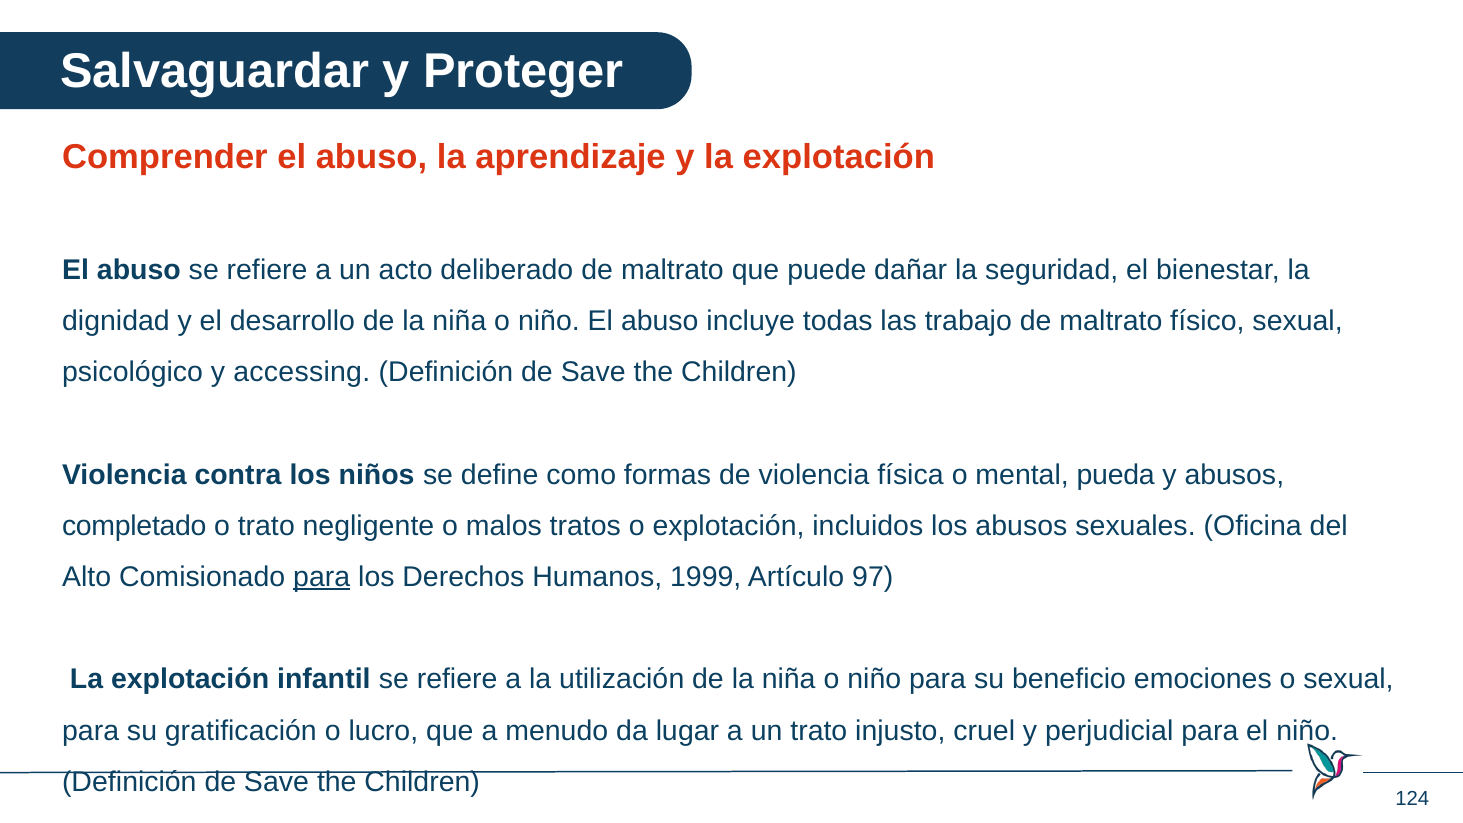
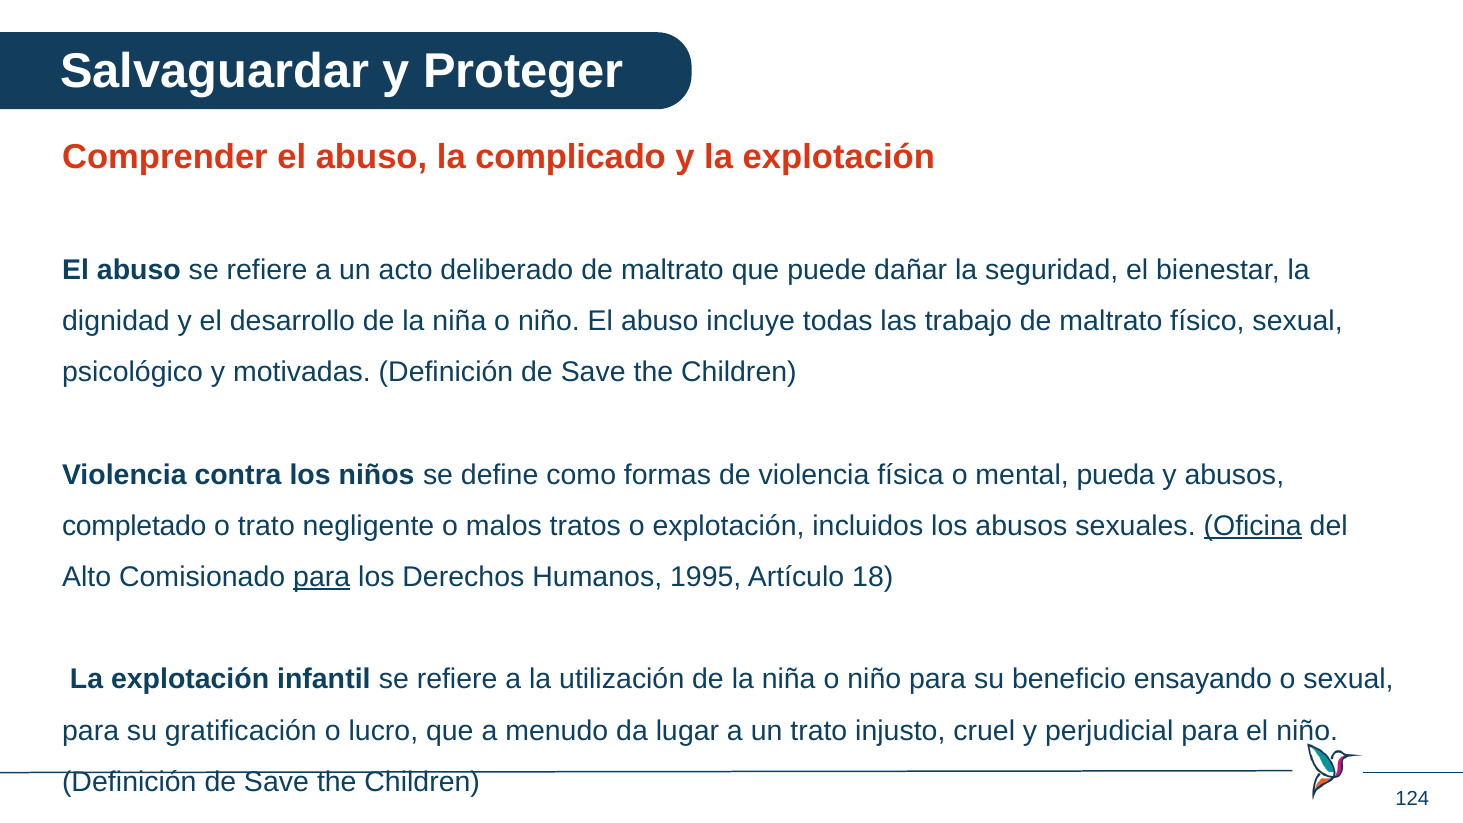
aprendizaje: aprendizaje -> complicado
accessing: accessing -> motivadas
Oficina underline: none -> present
1999: 1999 -> 1995
97: 97 -> 18
emociones: emociones -> ensayando
